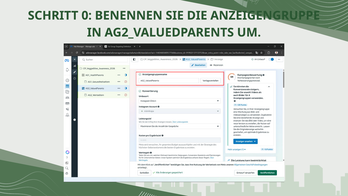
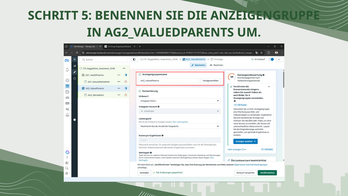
0: 0 -> 5
